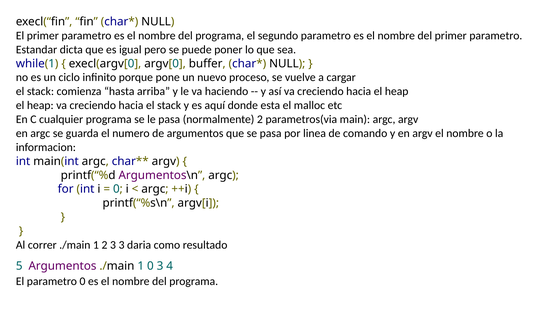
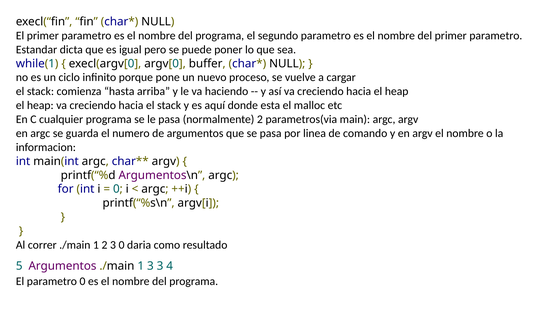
3 3: 3 -> 0
1 0: 0 -> 3
